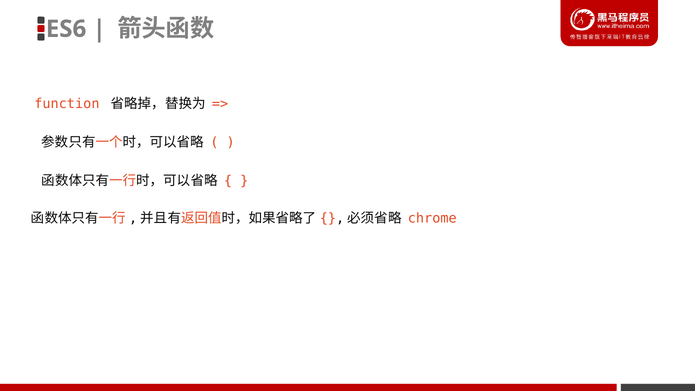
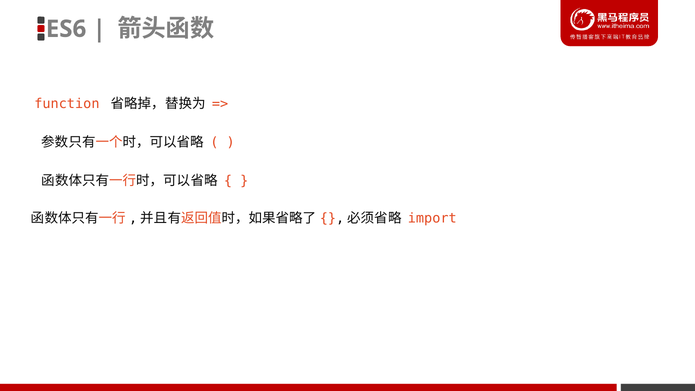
chrome: chrome -> import
